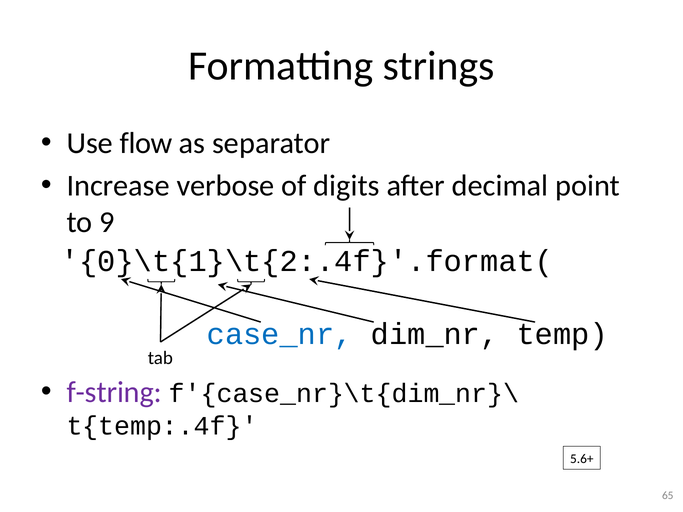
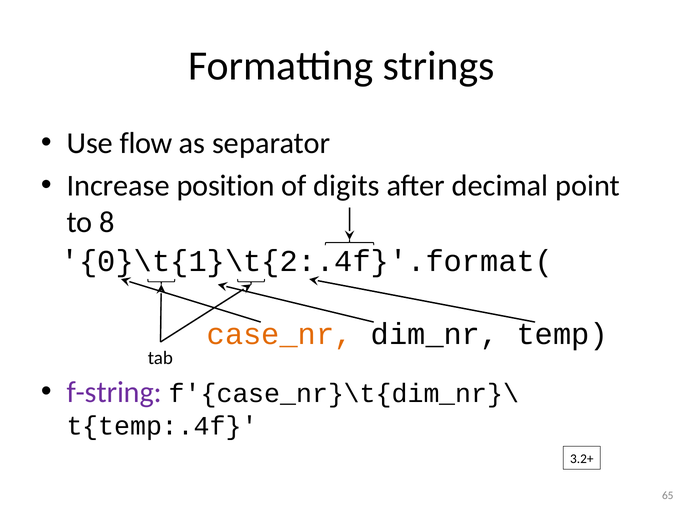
verbose: verbose -> position
9: 9 -> 8
case_nr colour: blue -> orange
5.6+: 5.6+ -> 3.2+
